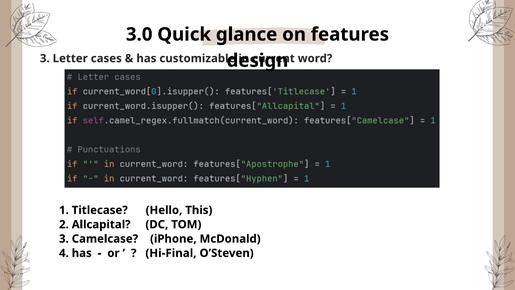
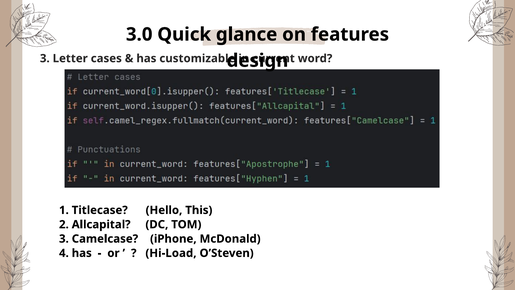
Hi-Final: Hi-Final -> Hi-Load
